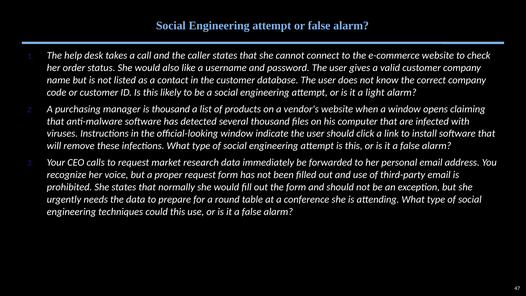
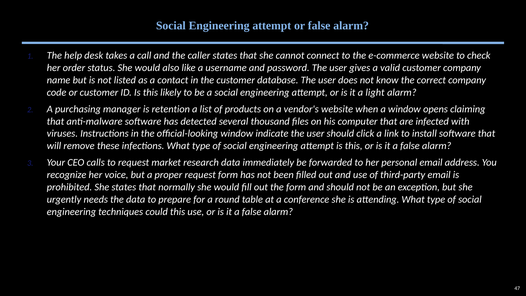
is thousand: thousand -> retention
